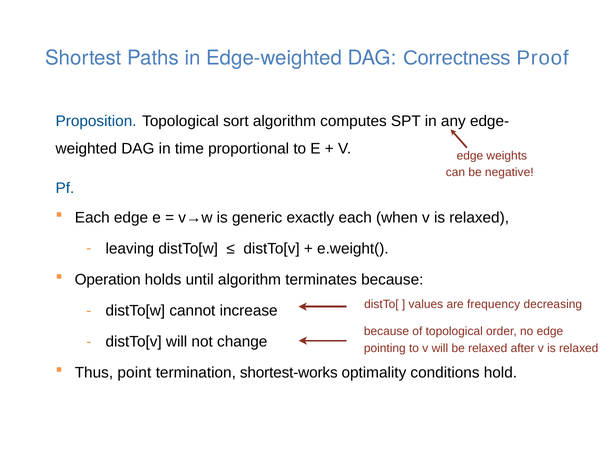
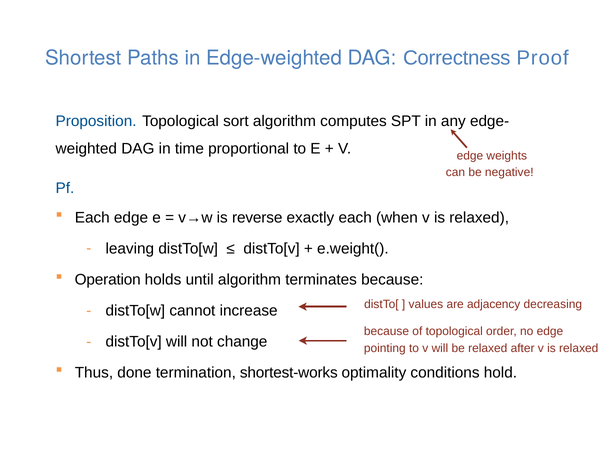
generic: generic -> reverse
frequency: frequency -> adjacency
point: point -> done
